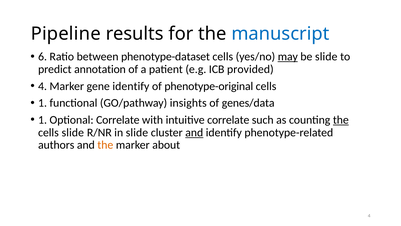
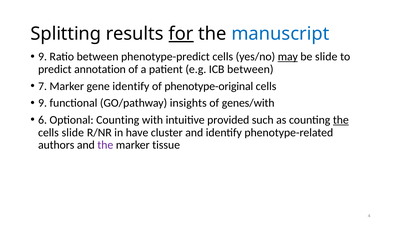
Pipeline: Pipeline -> Splitting
for underline: none -> present
6 at (43, 57): 6 -> 9
phenotype-dataset: phenotype-dataset -> phenotype-predict
ICB provided: provided -> between
4 at (43, 86): 4 -> 7
1 at (43, 103): 1 -> 9
genes/data: genes/data -> genes/with
1 at (43, 120): 1 -> 6
Optional Correlate: Correlate -> Counting
intuitive correlate: correlate -> provided
in slide: slide -> have
and at (194, 132) underline: present -> none
the at (105, 145) colour: orange -> purple
about: about -> tissue
